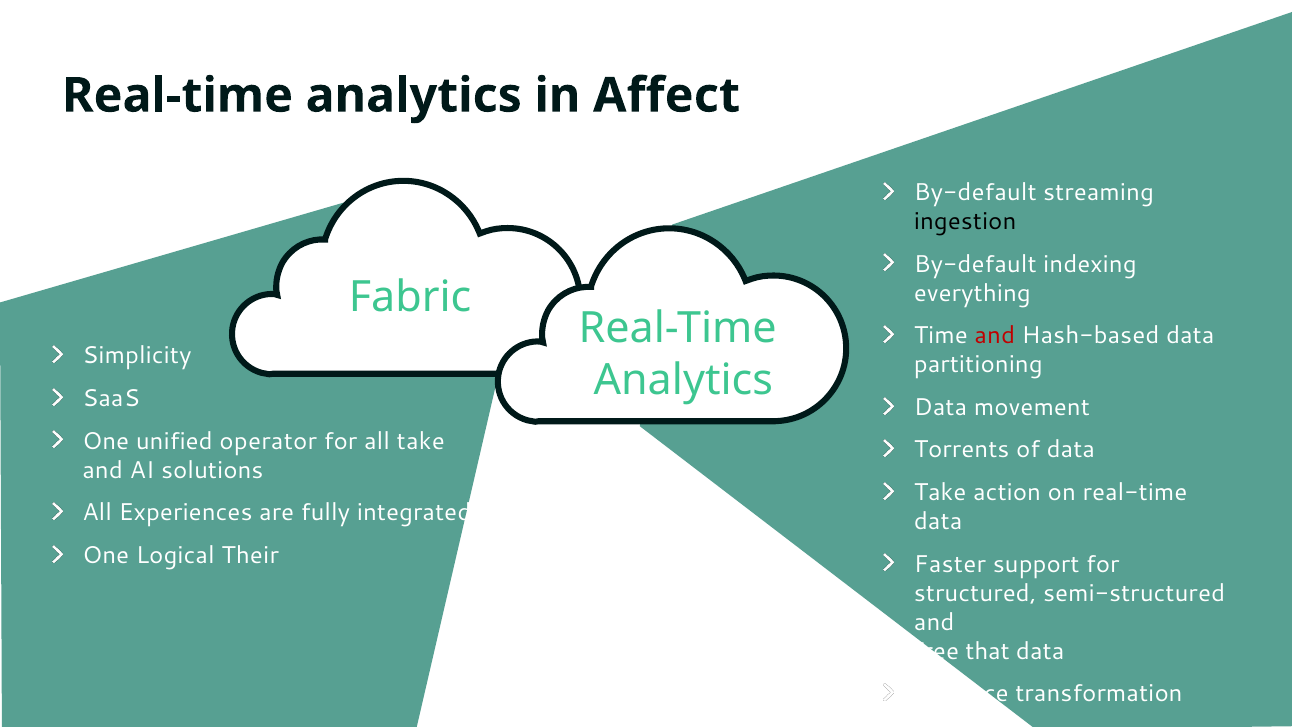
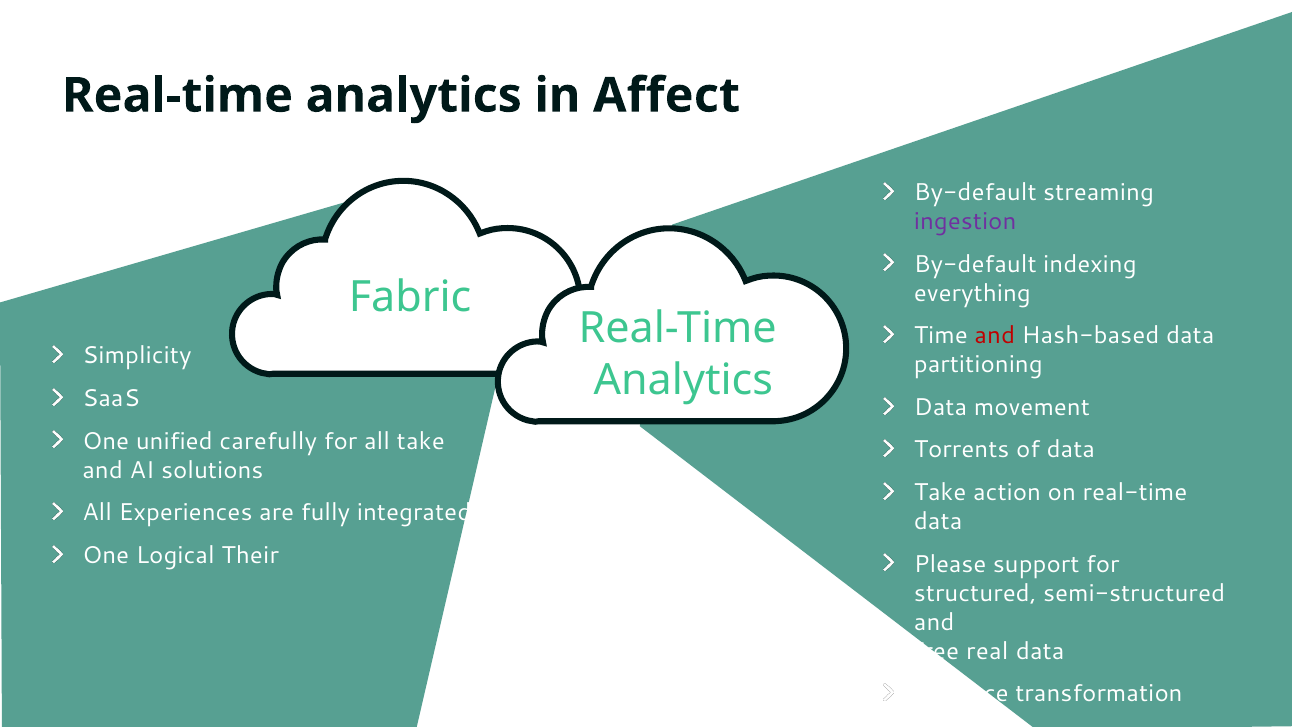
ingestion colour: black -> purple
operator: operator -> carefully
Faster: Faster -> Please
that: that -> real
